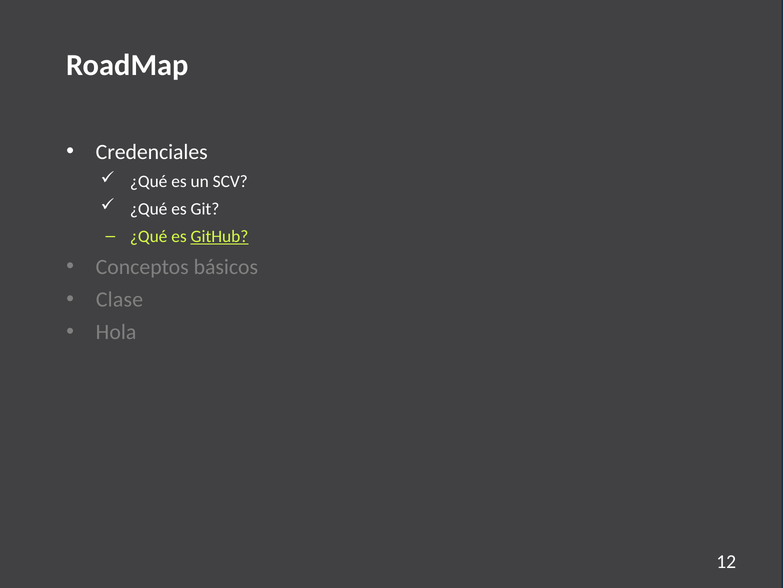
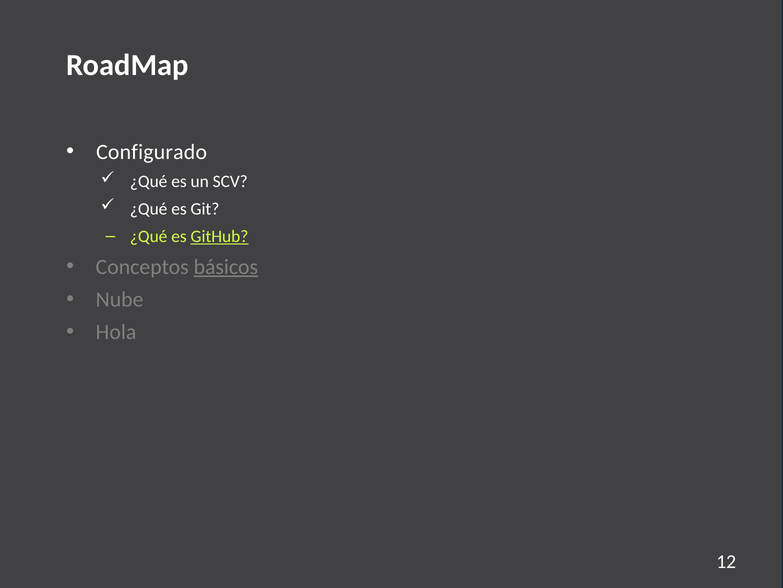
Credenciales: Credenciales -> Configurado
básicos underline: none -> present
Clase: Clase -> Nube
